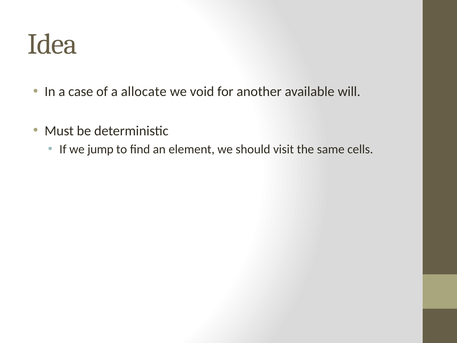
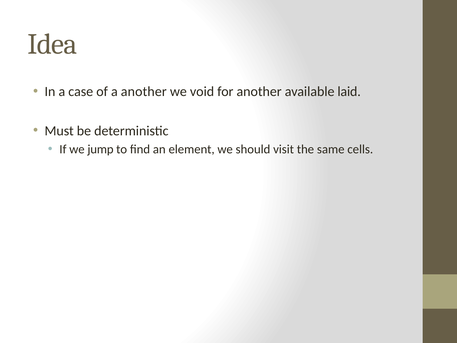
a allocate: allocate -> another
will: will -> laid
